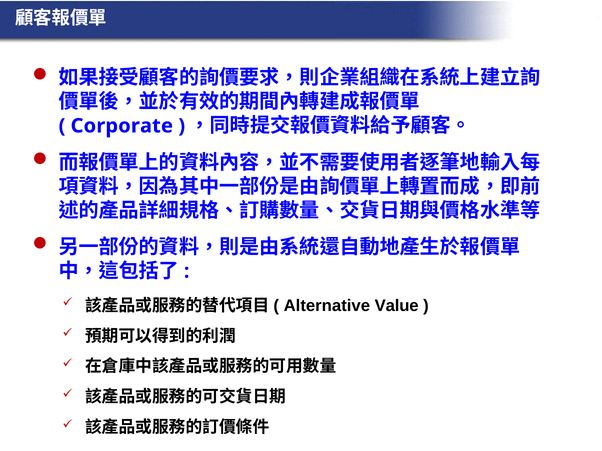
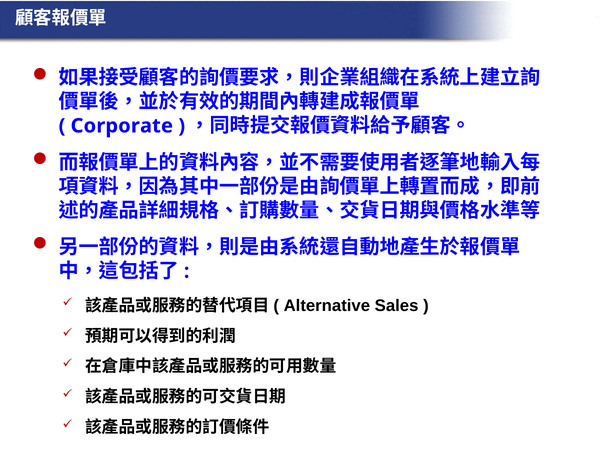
Value: Value -> Sales
